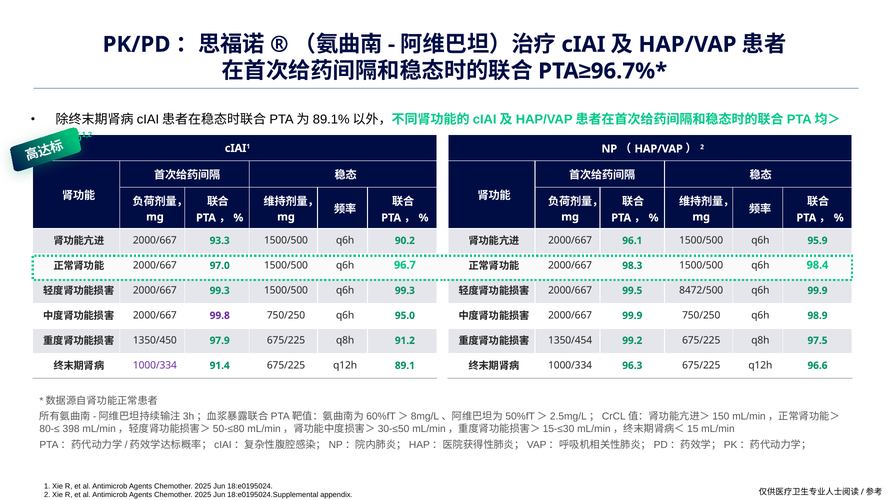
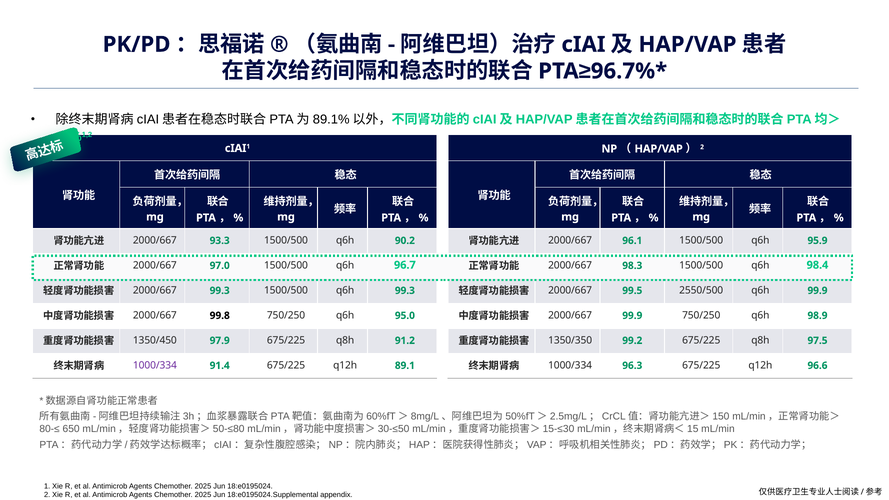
8472/500: 8472/500 -> 2550/500
99.8 colour: purple -> black
1350/454: 1350/454 -> 1350/350
398: 398 -> 650
